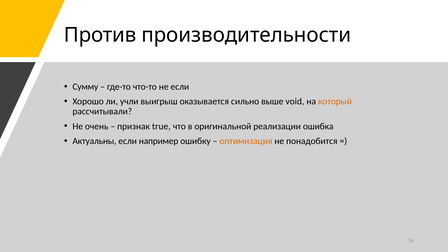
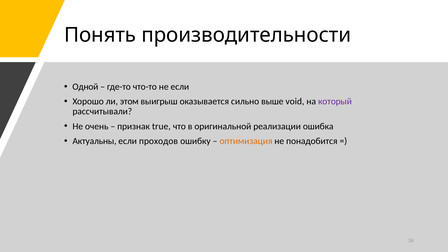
Против: Против -> Понять
Сумму: Сумму -> Одной
учли: учли -> этом
который colour: orange -> purple
например: например -> проходов
